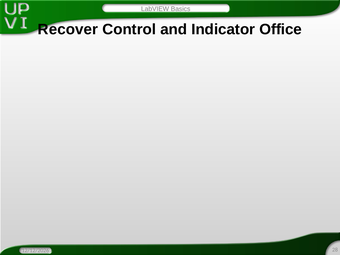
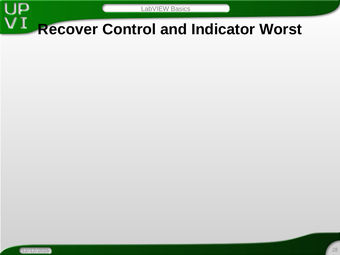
Office: Office -> Worst
